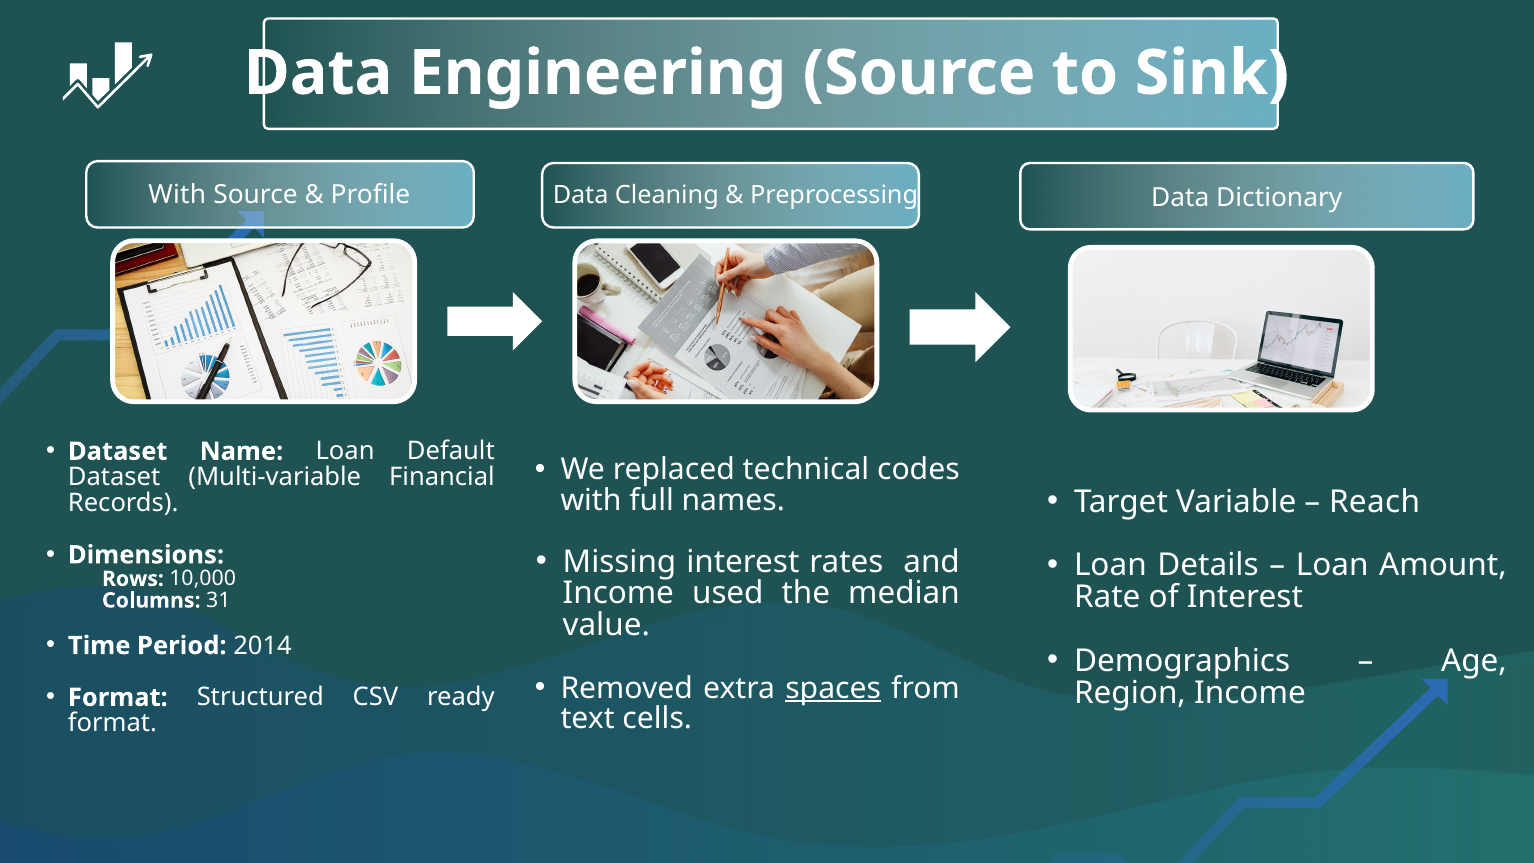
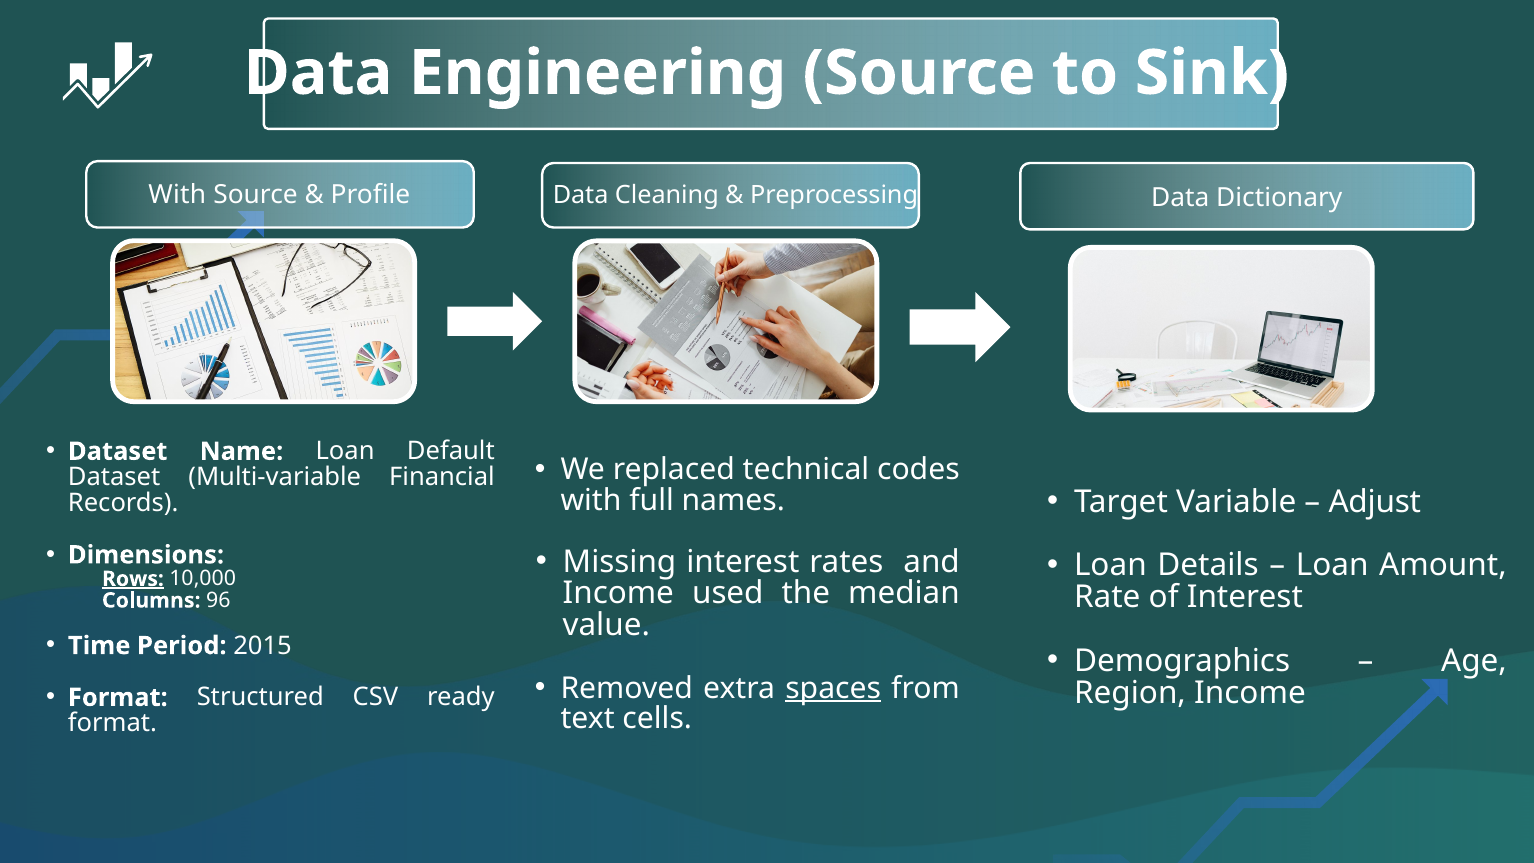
Reach: Reach -> Adjust
Rows underline: none -> present
31: 31 -> 96
2014: 2014 -> 2015
